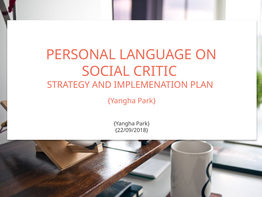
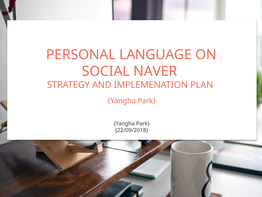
CRITIC: CRITIC -> NAVER
